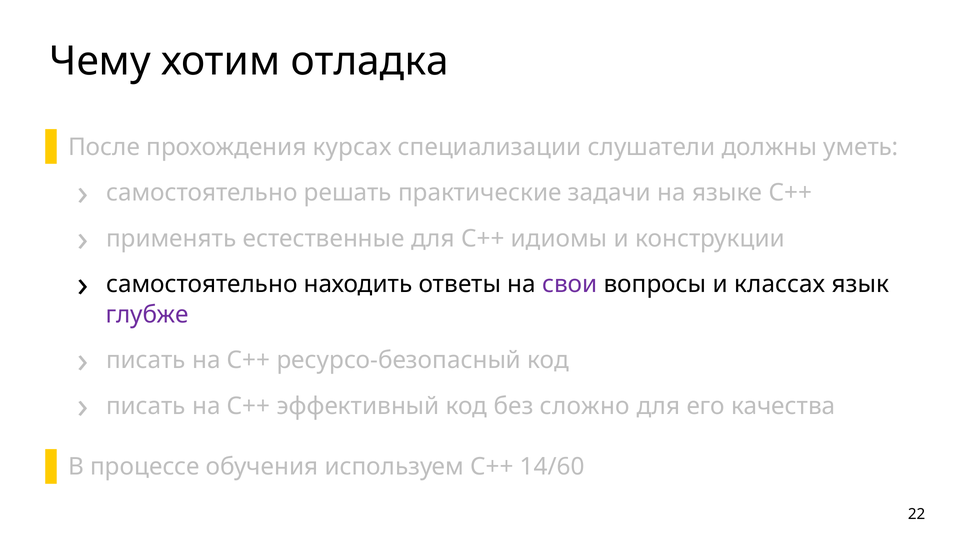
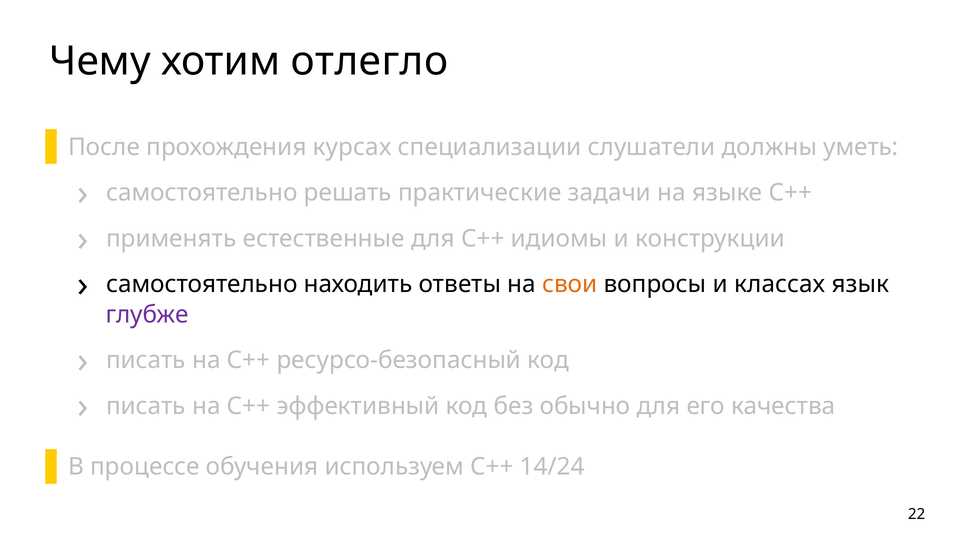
отладка: отладка -> отлегло
свои colour: purple -> orange
сложно: сложно -> обычно
14/60: 14/60 -> 14/24
